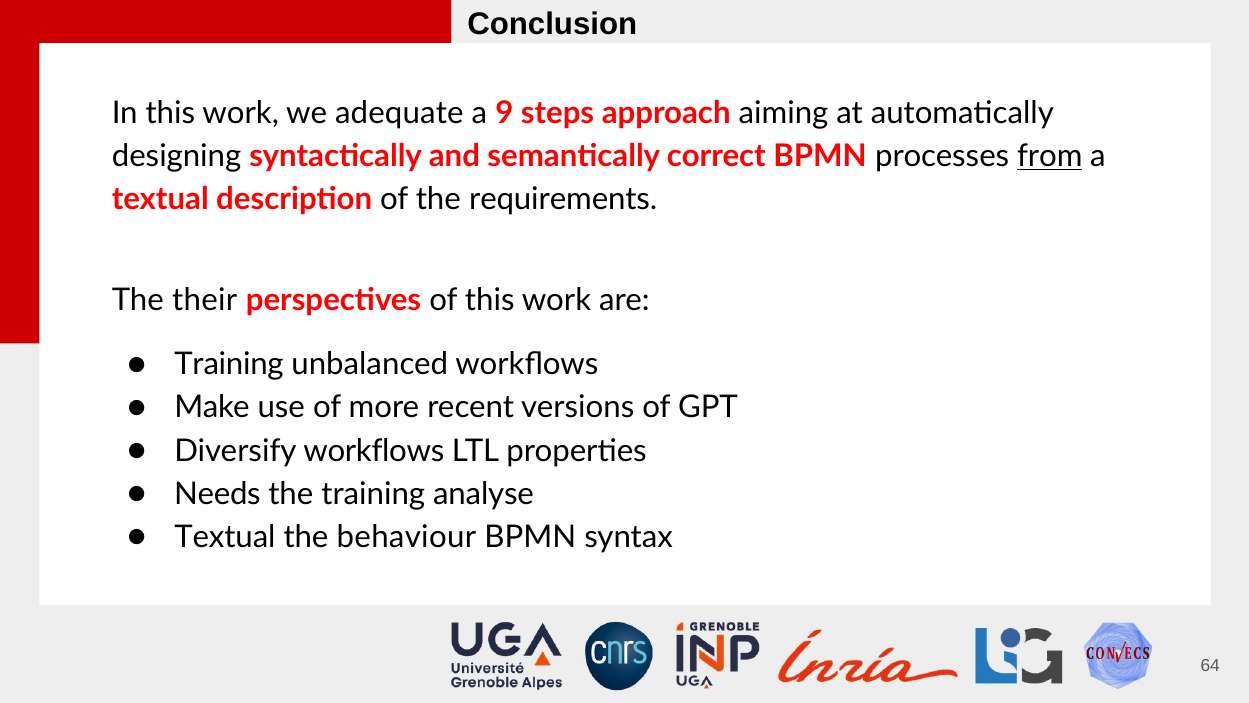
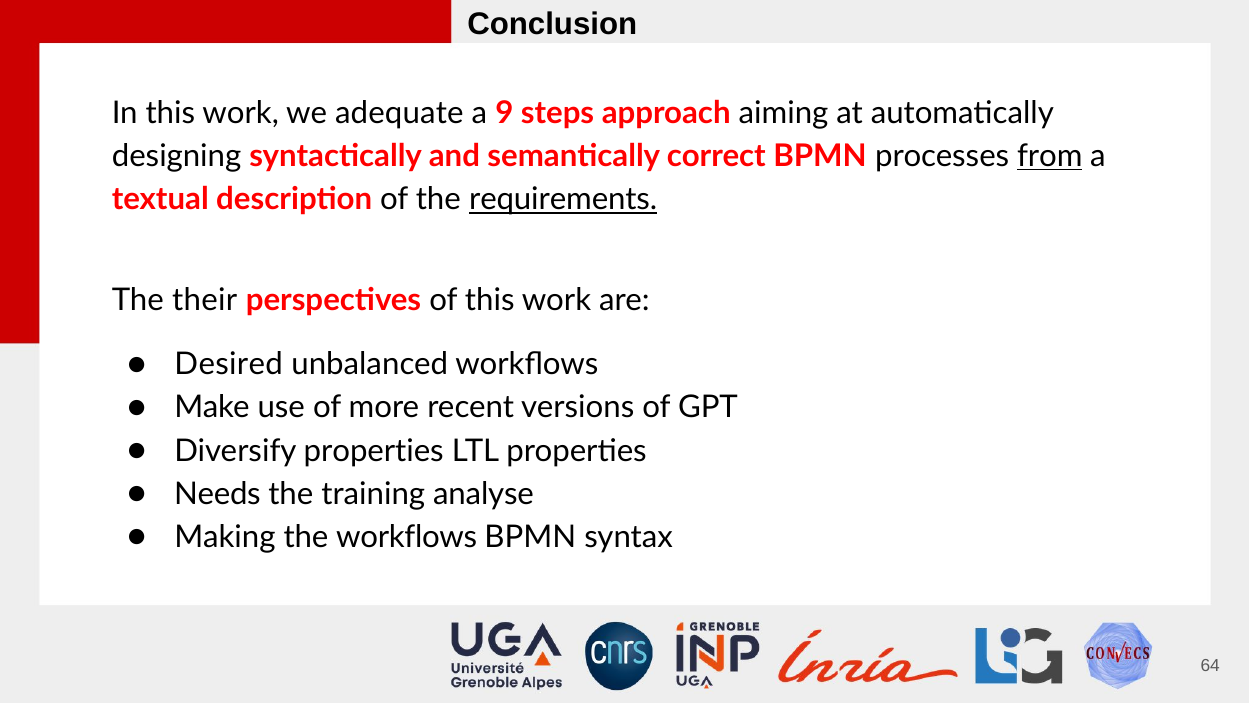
requirements underline: none -> present
Training at (229, 364): Training -> Desired
Diversify workflows: workflows -> properties
Textual at (225, 537): Textual -> Making
the behaviour: behaviour -> workflows
